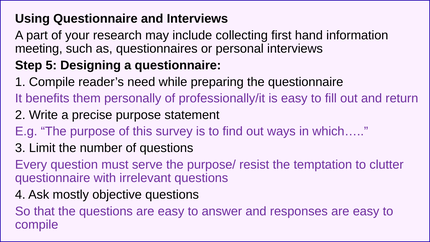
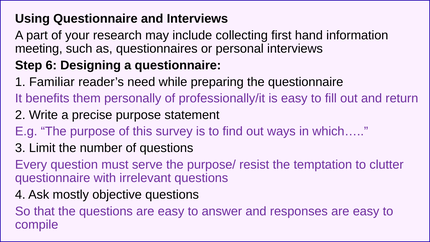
5: 5 -> 6
1 Compile: Compile -> Familiar
